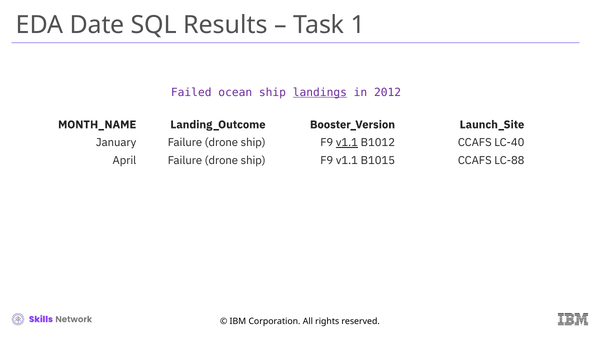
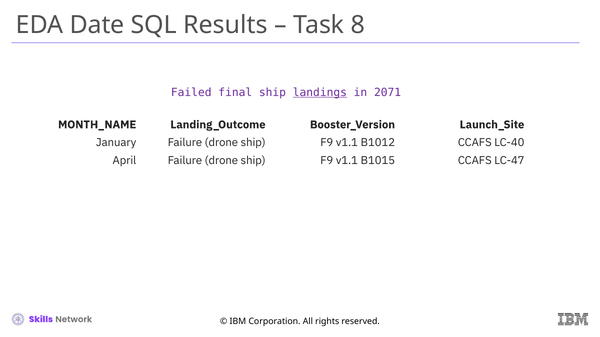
1: 1 -> 8
ocean: ocean -> final
2012: 2012 -> 2071
v1.1 at (347, 143) underline: present -> none
LC-88: LC-88 -> LC-47
